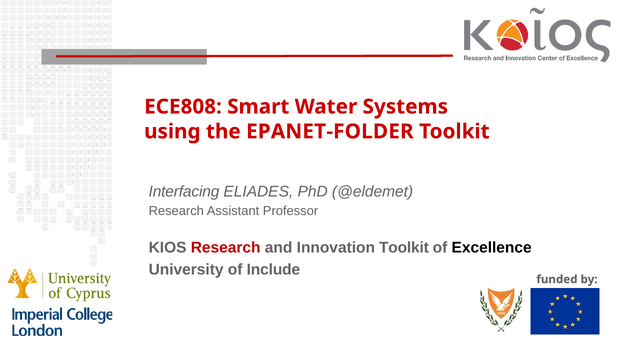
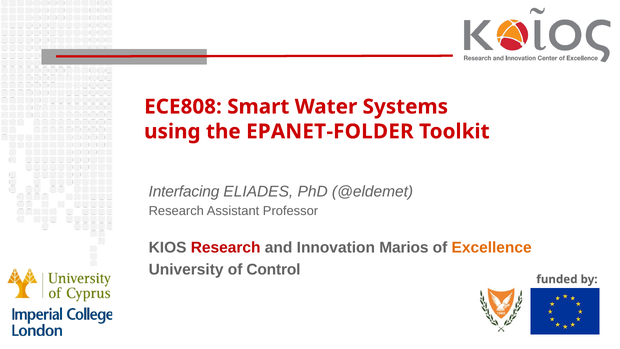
Innovation Toolkit: Toolkit -> Marios
Excellence colour: black -> orange
Include: Include -> Control
